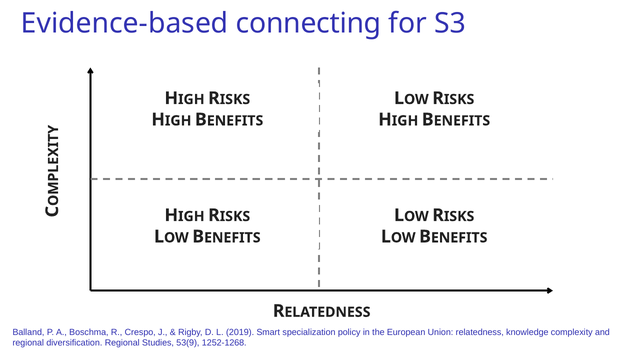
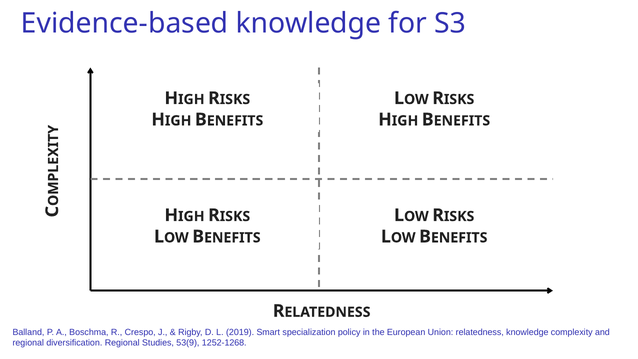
Evidence-based connecting: connecting -> knowledge
